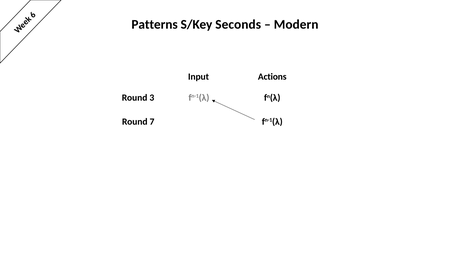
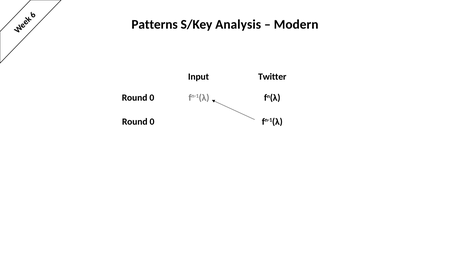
Seconds: Seconds -> Analysis
Actions: Actions -> Twitter
3 at (152, 98): 3 -> 0
7 at (152, 121): 7 -> 0
